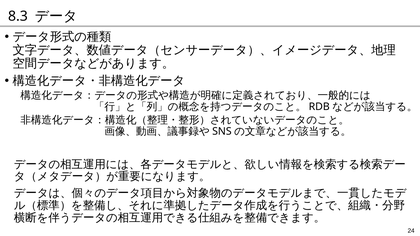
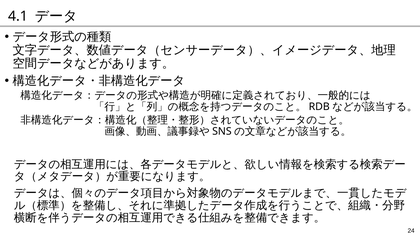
8.3: 8.3 -> 4.1
